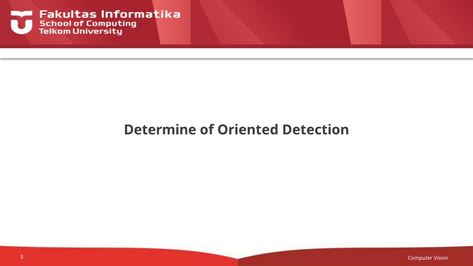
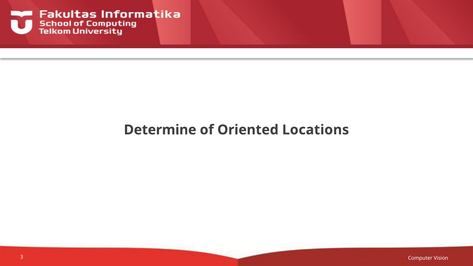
Detection: Detection -> Locations
